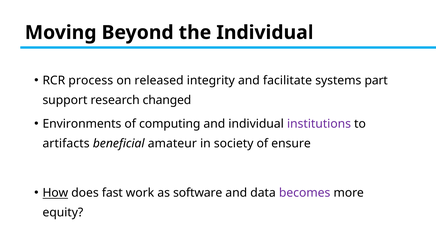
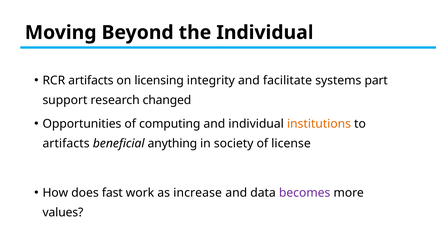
RCR process: process -> artifacts
released: released -> licensing
Environments: Environments -> Opportunities
institutions colour: purple -> orange
amateur: amateur -> anything
ensure: ensure -> license
How underline: present -> none
software: software -> increase
equity: equity -> values
